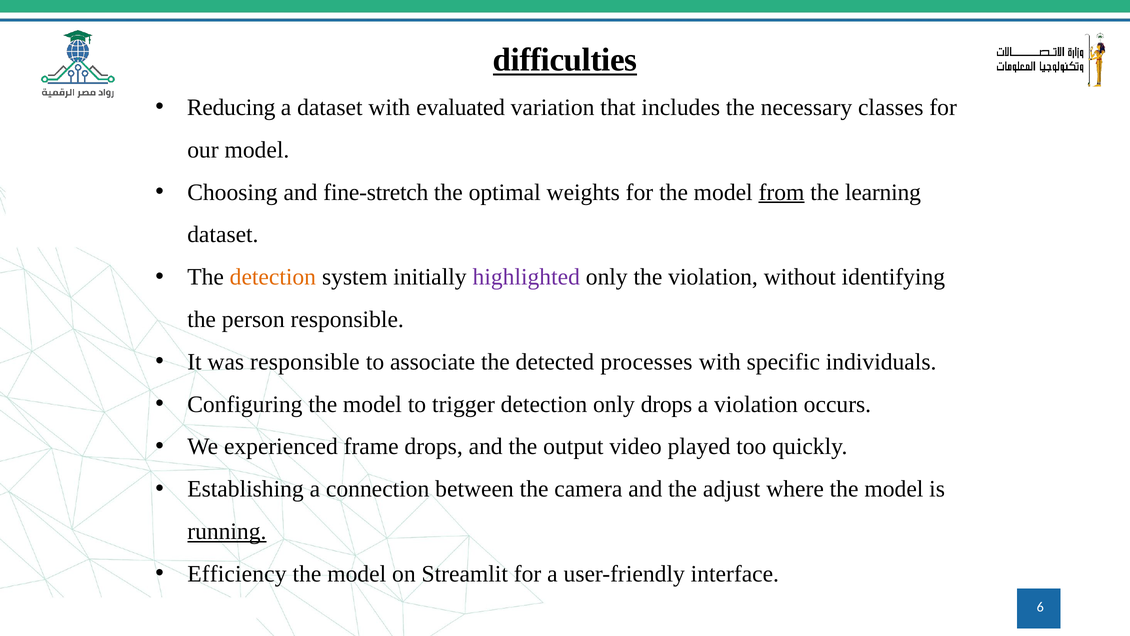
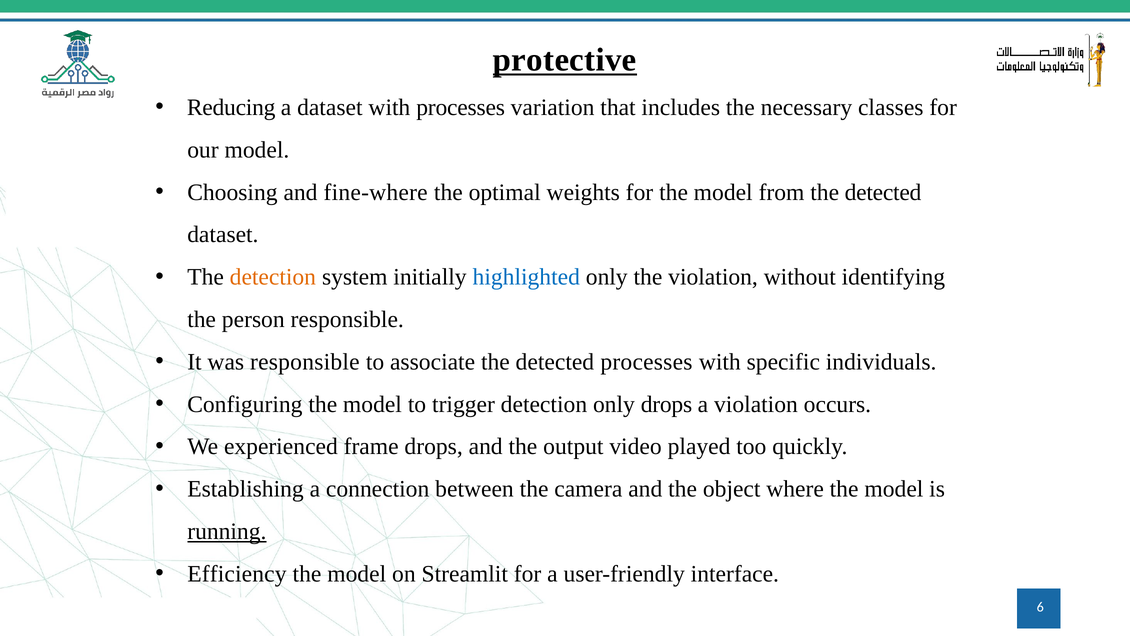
difficulties: difficulties -> protective
with evaluated: evaluated -> processes
fine-stretch: fine-stretch -> fine-where
from underline: present -> none
learning at (883, 192): learning -> detected
highlighted colour: purple -> blue
adjust: adjust -> object
